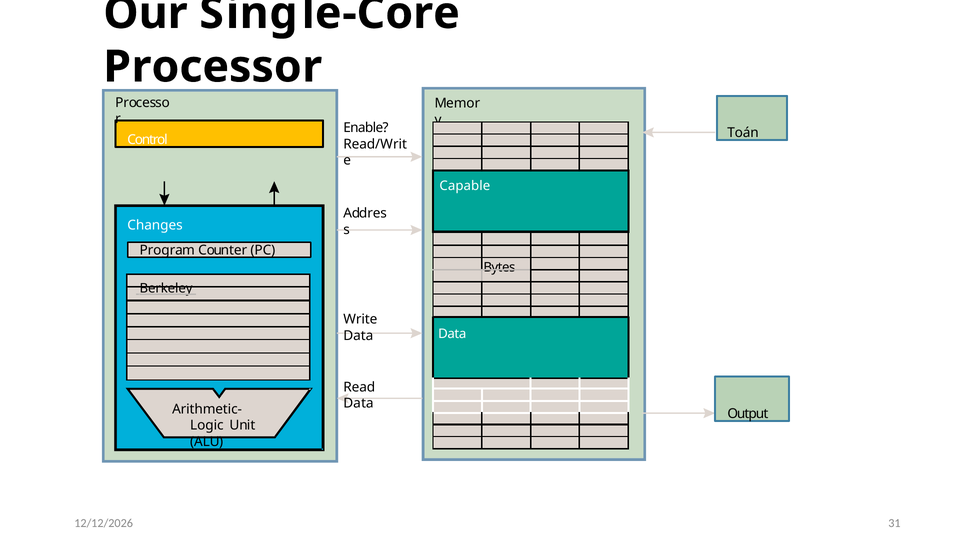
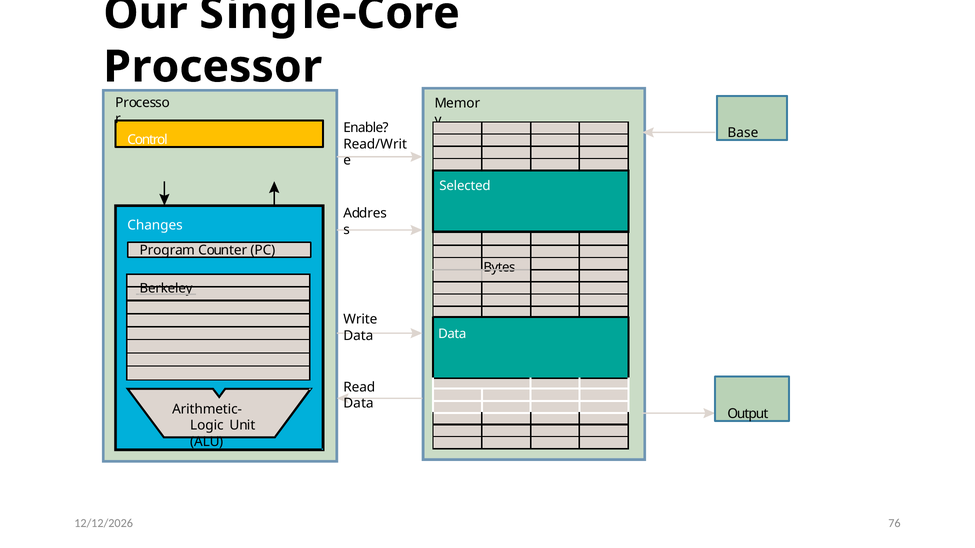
Toán: Toán -> Base
Capable: Capable -> Selected
31: 31 -> 76
